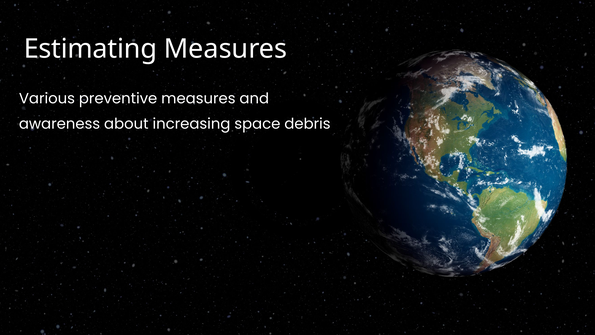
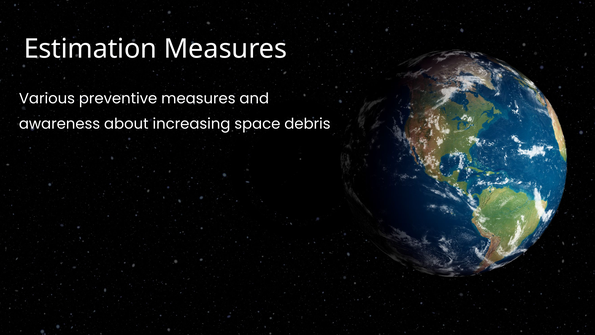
Estimating: Estimating -> Estimation
